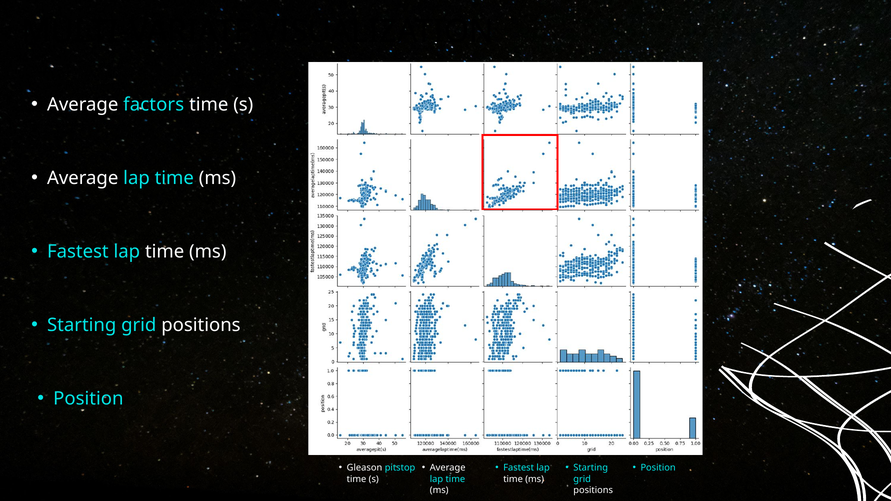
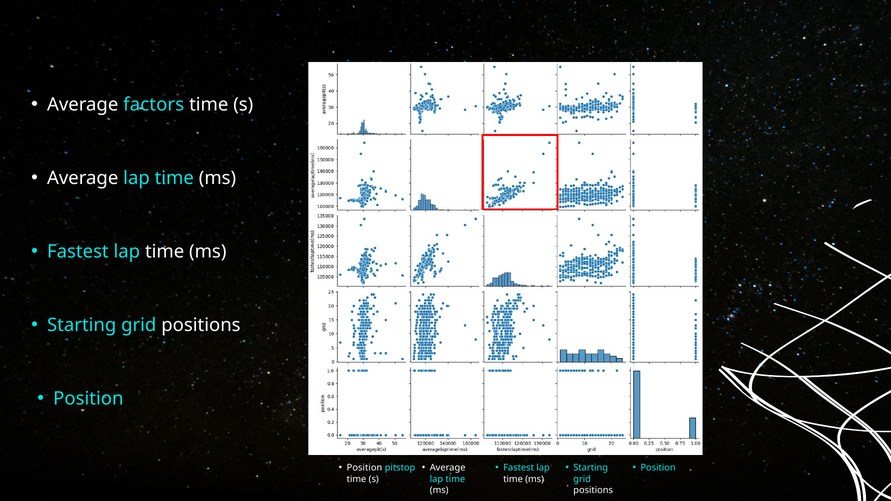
Gleason at (365, 468): Gleason -> Position
